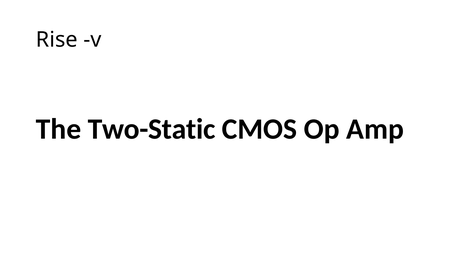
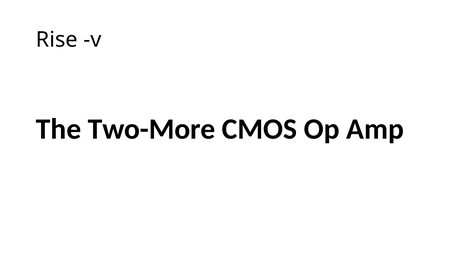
Two-Static: Two-Static -> Two-More
